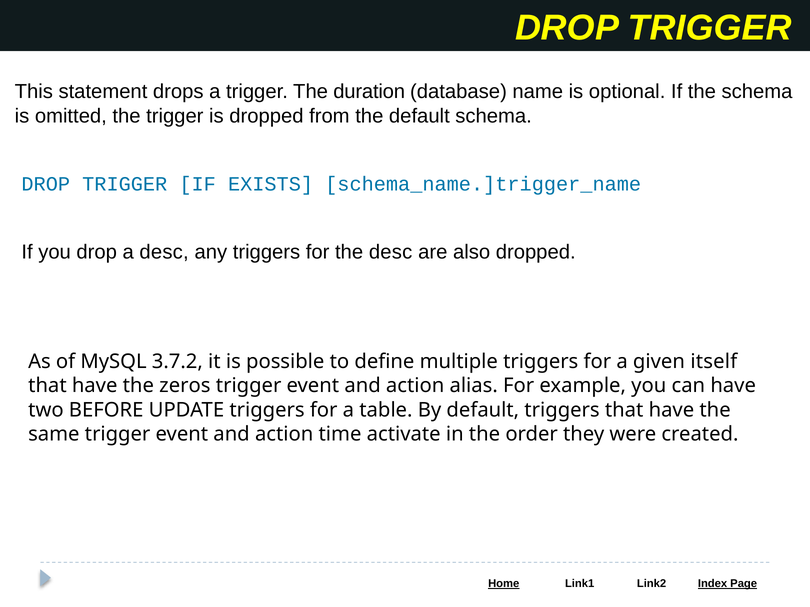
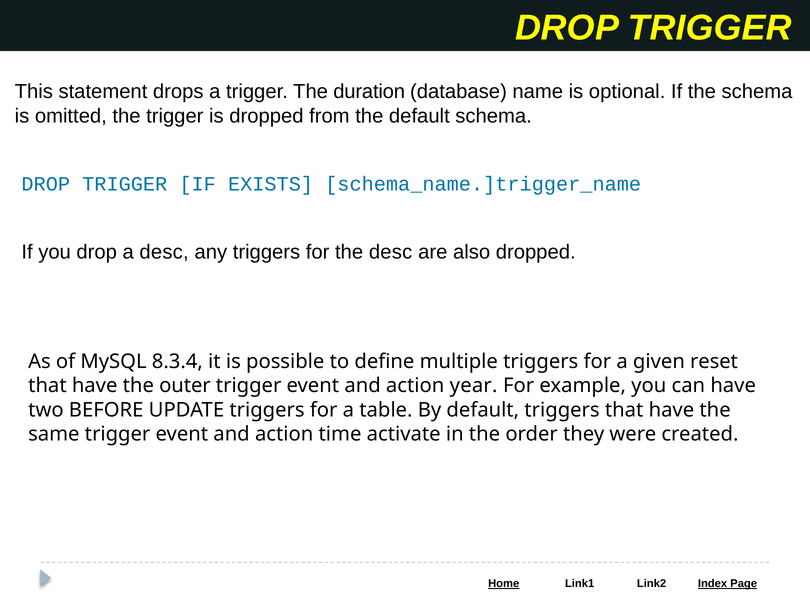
3.7.2: 3.7.2 -> 8.3.4
itself: itself -> reset
zeros: zeros -> outer
alias: alias -> year
